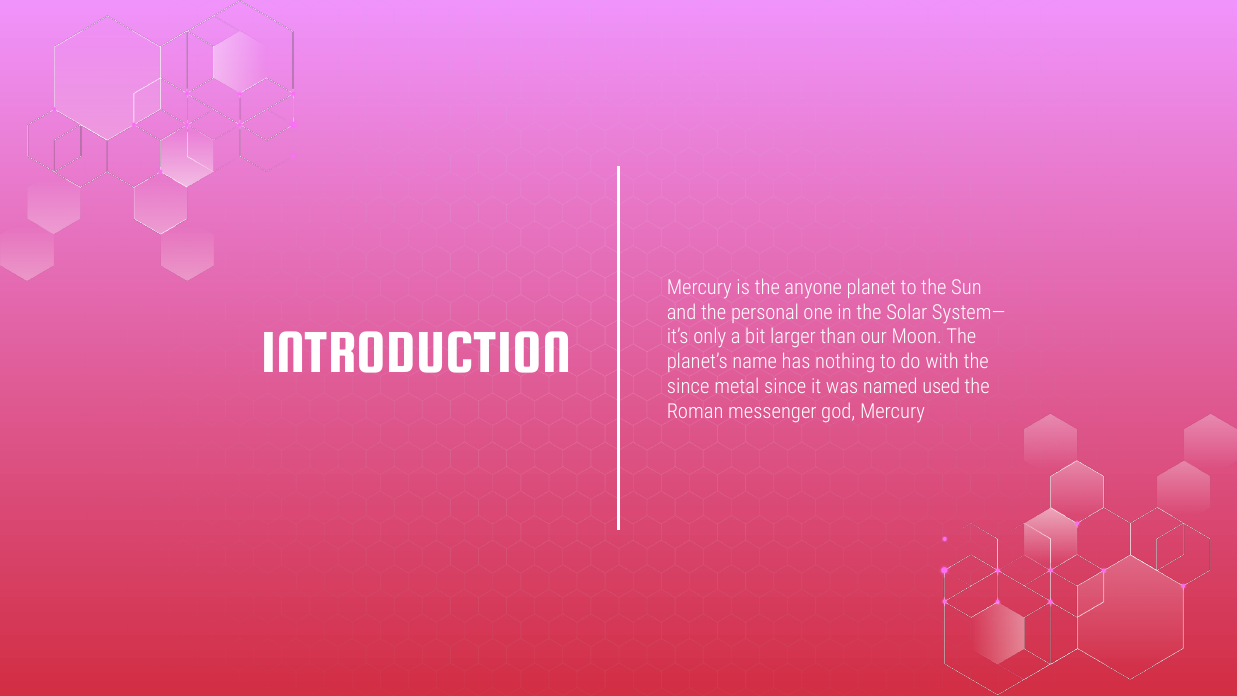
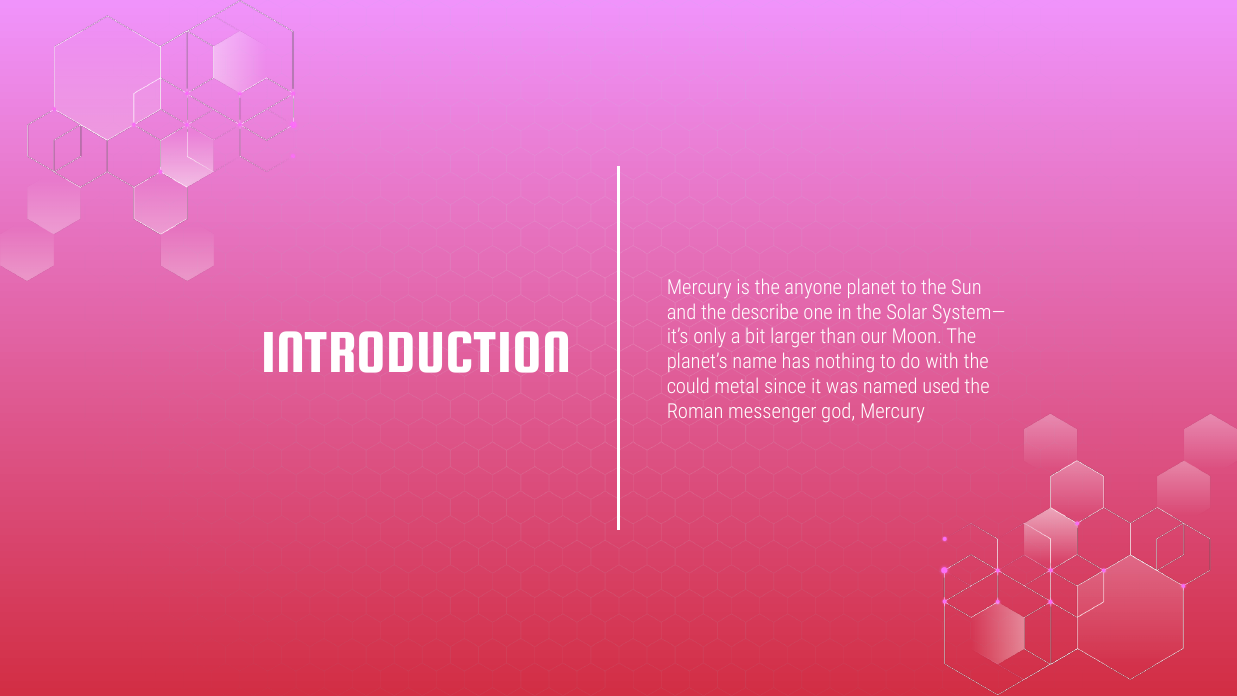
personal: personal -> describe
since at (688, 386): since -> could
